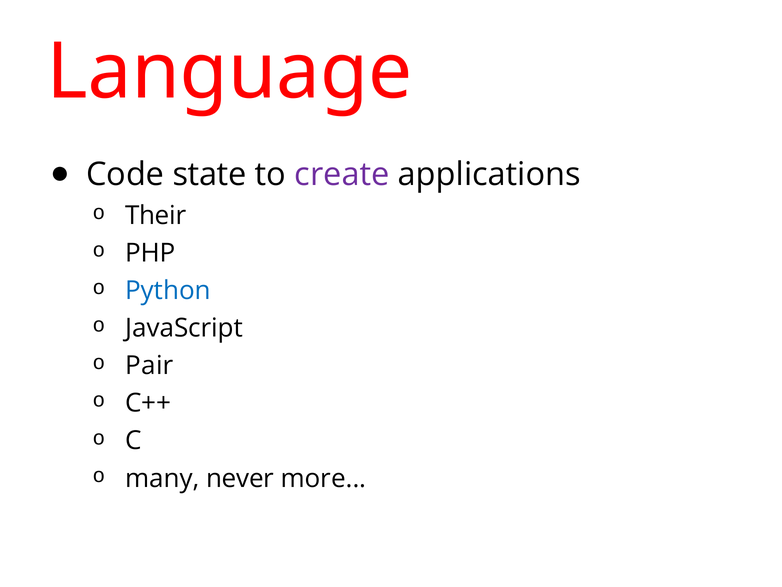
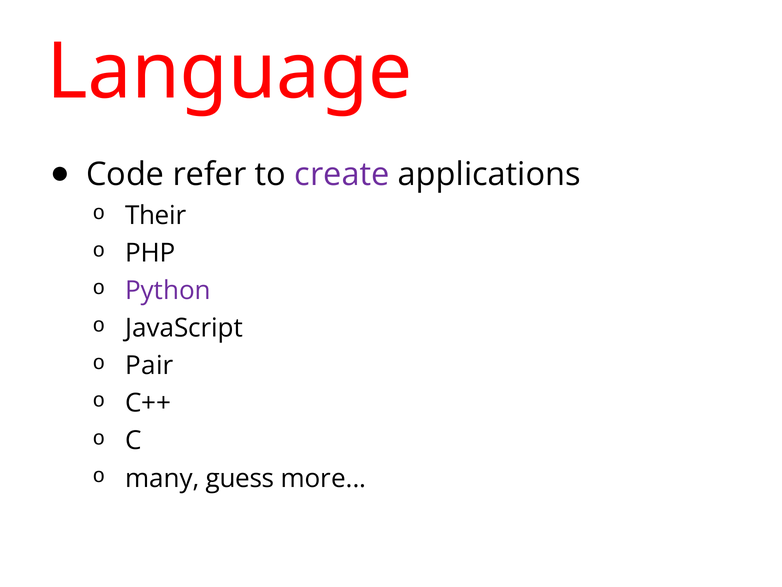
state: state -> refer
Python colour: blue -> purple
never: never -> guess
